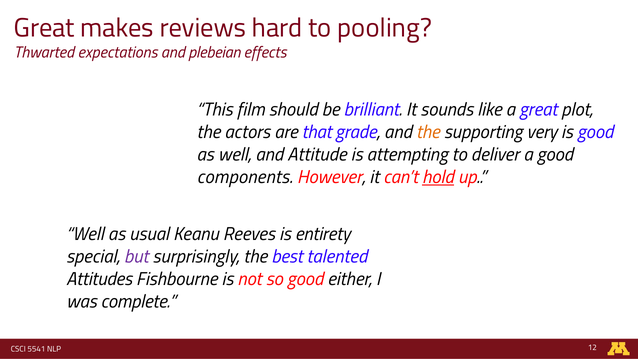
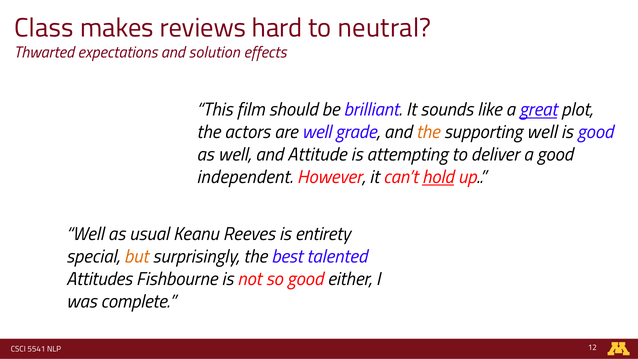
Great at (44, 28): Great -> Class
pooling: pooling -> neutral
plebeian: plebeian -> solution
great at (538, 110) underline: none -> present
are that: that -> well
supporting very: very -> well
components: components -> independent
but colour: purple -> orange
